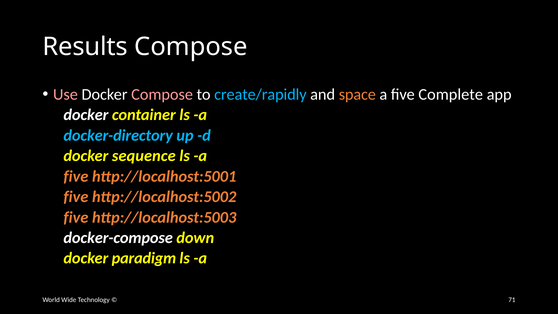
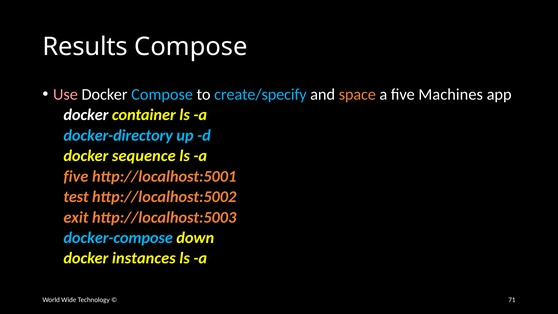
Compose at (162, 94) colour: pink -> light blue
create/rapidly: create/rapidly -> create/specify
Complete: Complete -> Machines
five at (76, 197): five -> test
five at (76, 217): five -> exit
docker-compose colour: white -> light blue
paradigm: paradigm -> instances
